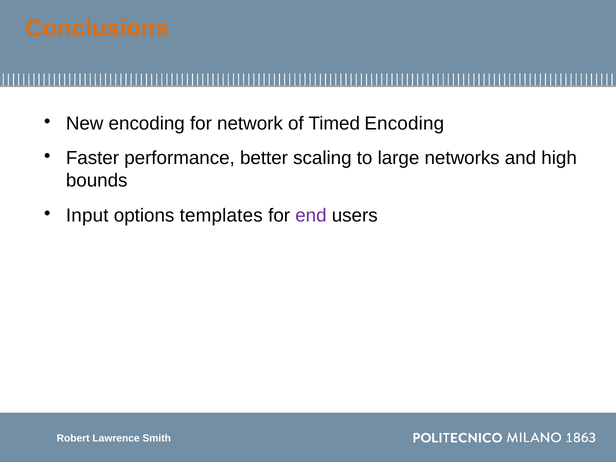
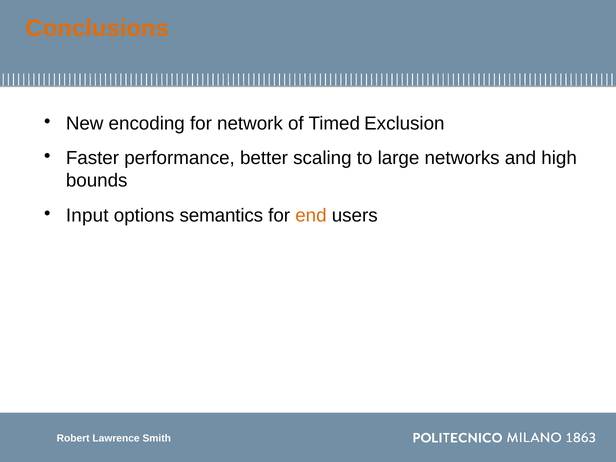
Timed Encoding: Encoding -> Exclusion
templates: templates -> semantics
end colour: purple -> orange
